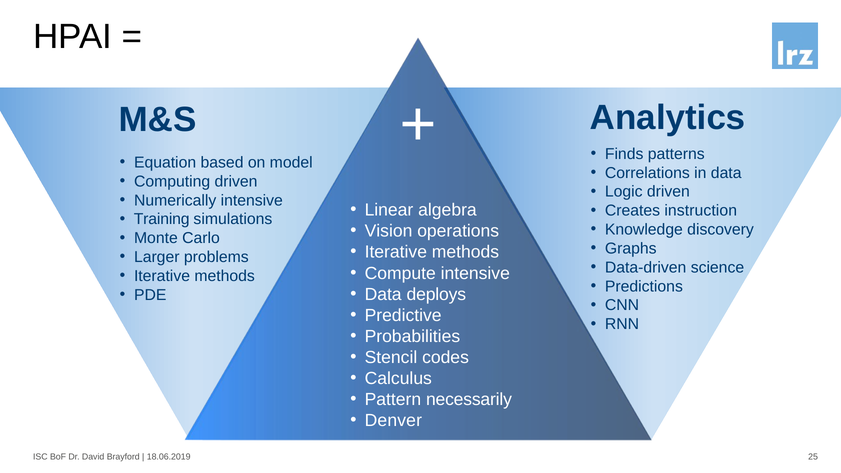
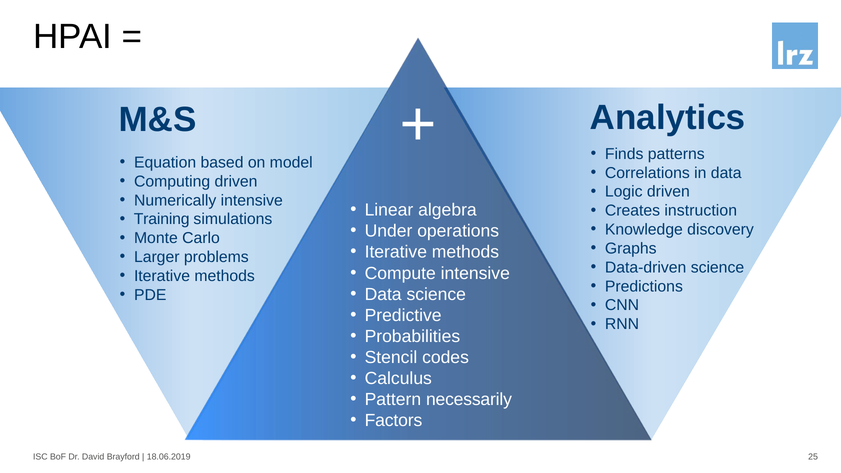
Vision: Vision -> Under
Data deploys: deploys -> science
Denver: Denver -> Factors
